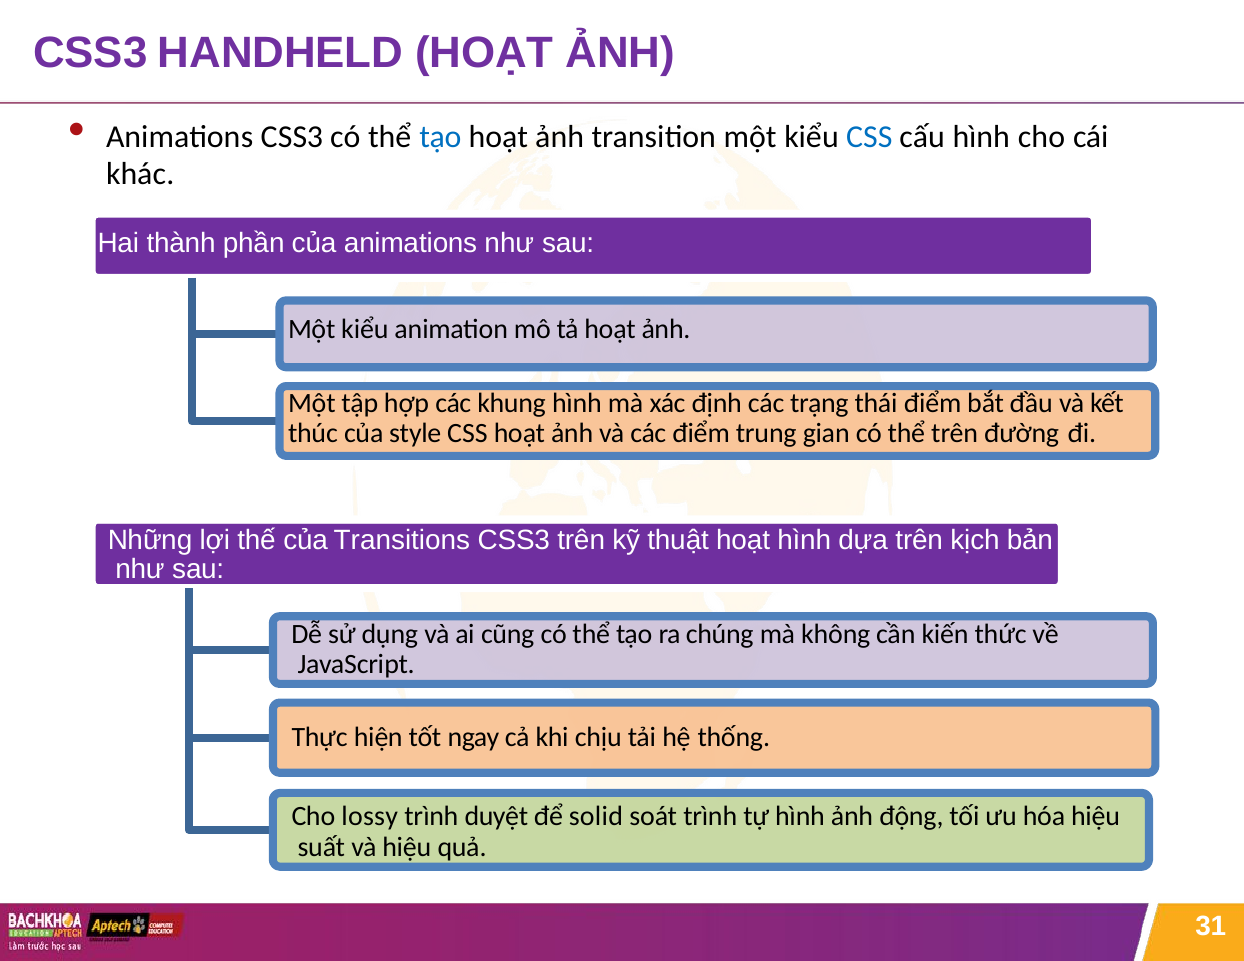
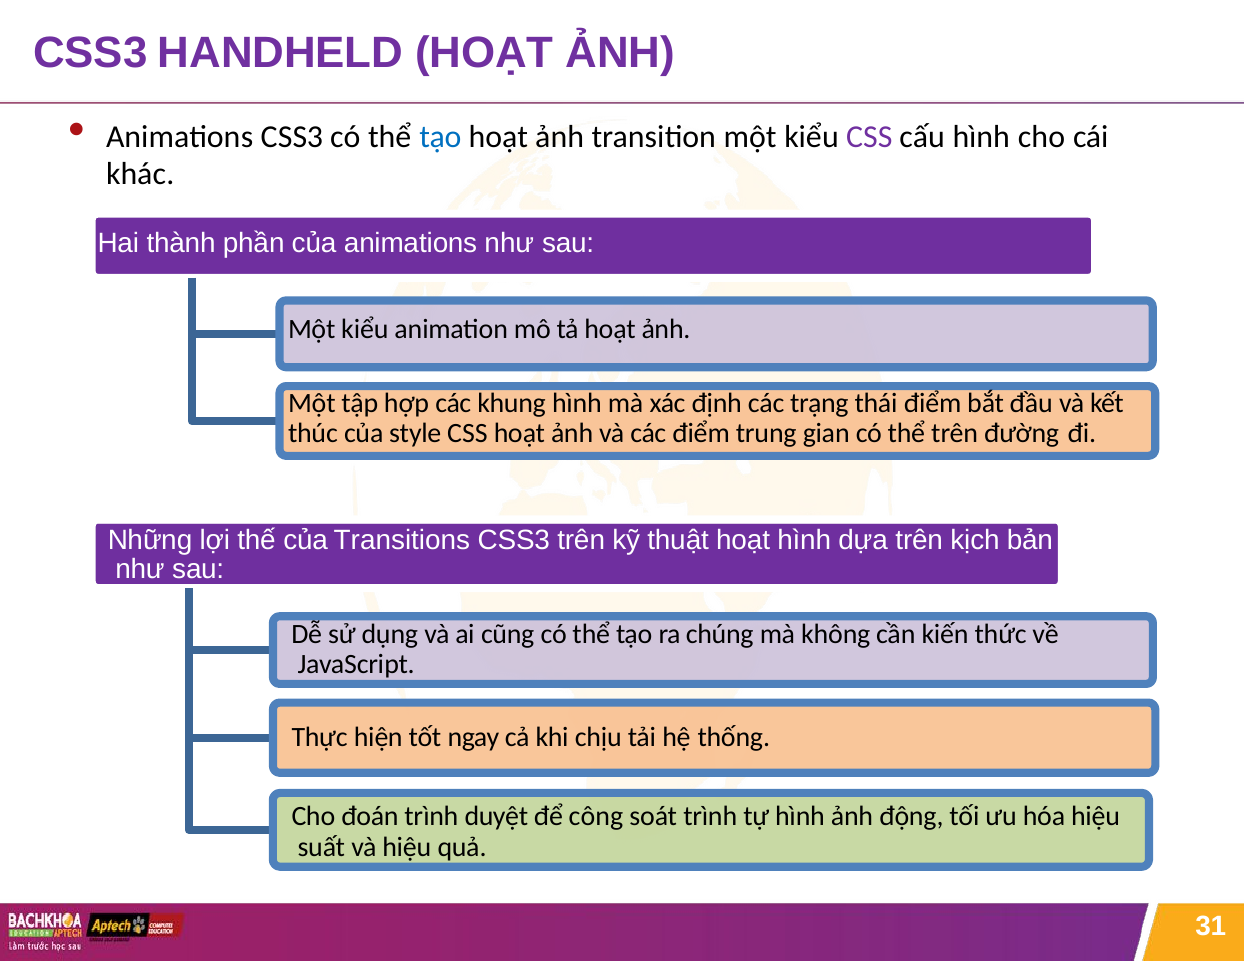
CSS at (869, 137) colour: blue -> purple
lossy: lossy -> đoán
solid: solid -> công
